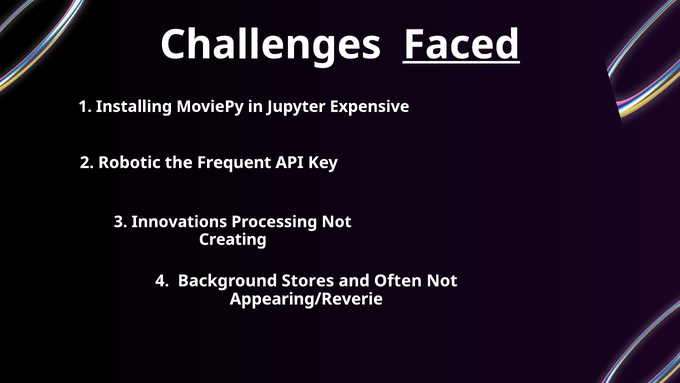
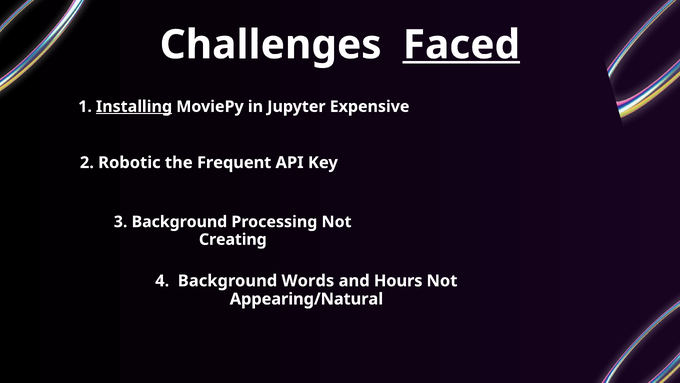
Installing underline: none -> present
3 Innovations: Innovations -> Background
Stores: Stores -> Words
Often: Often -> Hours
Appearing/Reverie: Appearing/Reverie -> Appearing/Natural
